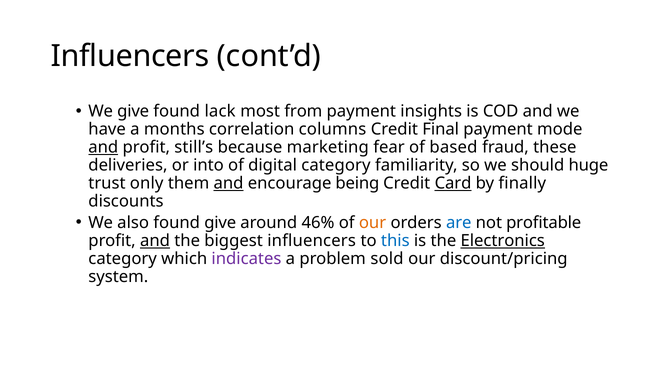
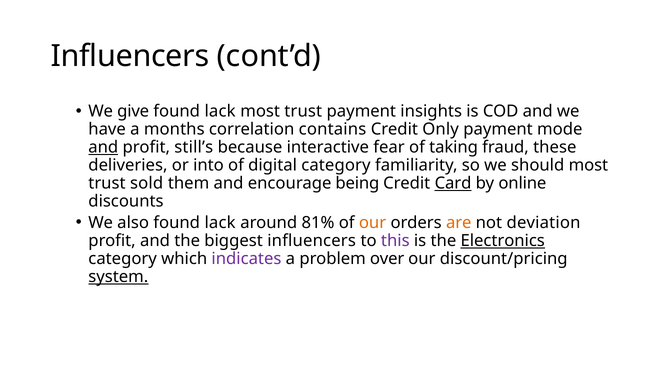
from at (303, 111): from -> trust
columns: columns -> contains
Final: Final -> Only
marketing: marketing -> interactive
based: based -> taking
should huge: huge -> most
only: only -> sold
and at (229, 183) underline: present -> none
finally: finally -> online
also found give: give -> lack
46%: 46% -> 81%
are colour: blue -> orange
profitable: profitable -> deviation
and at (155, 241) underline: present -> none
this colour: blue -> purple
sold: sold -> over
system underline: none -> present
